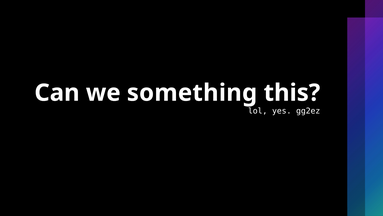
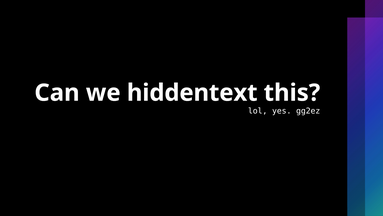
something: something -> hiddentext
